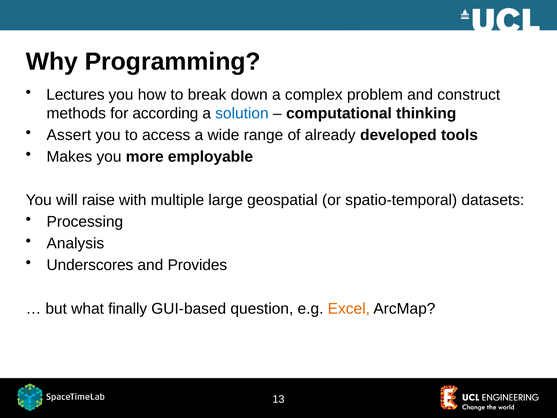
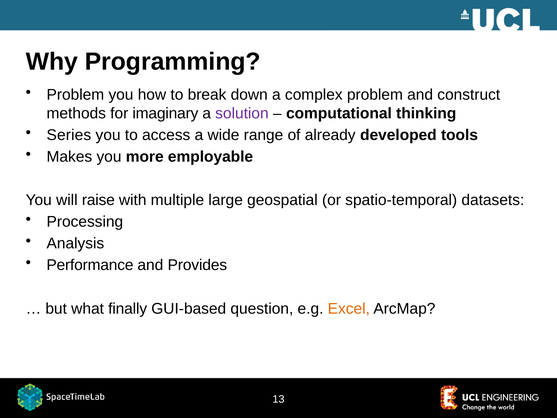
Lectures at (75, 95): Lectures -> Problem
according: according -> imaginary
solution colour: blue -> purple
Assert: Assert -> Series
Underscores: Underscores -> Performance
